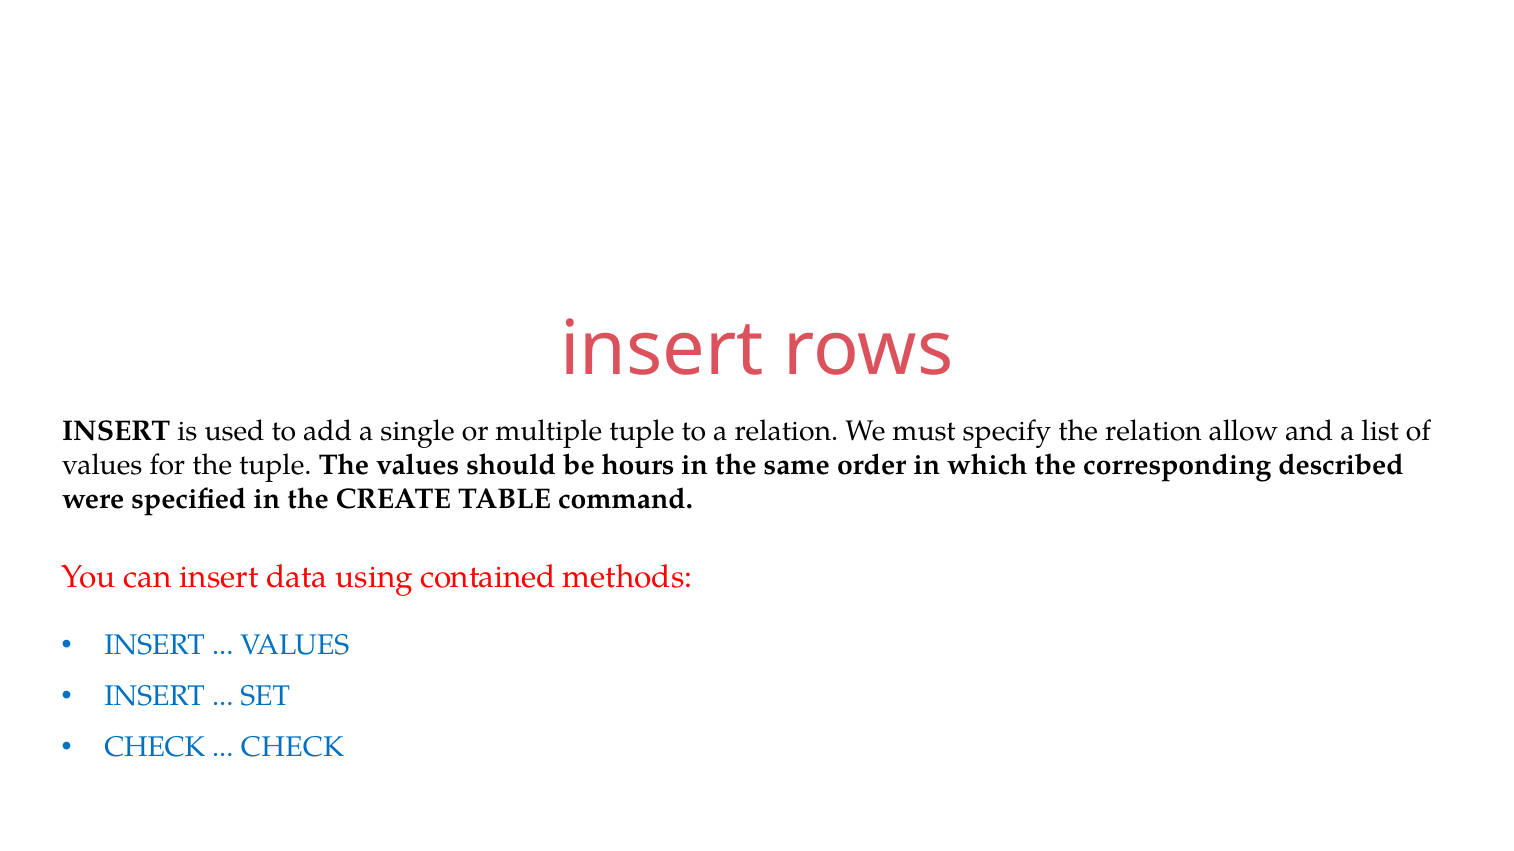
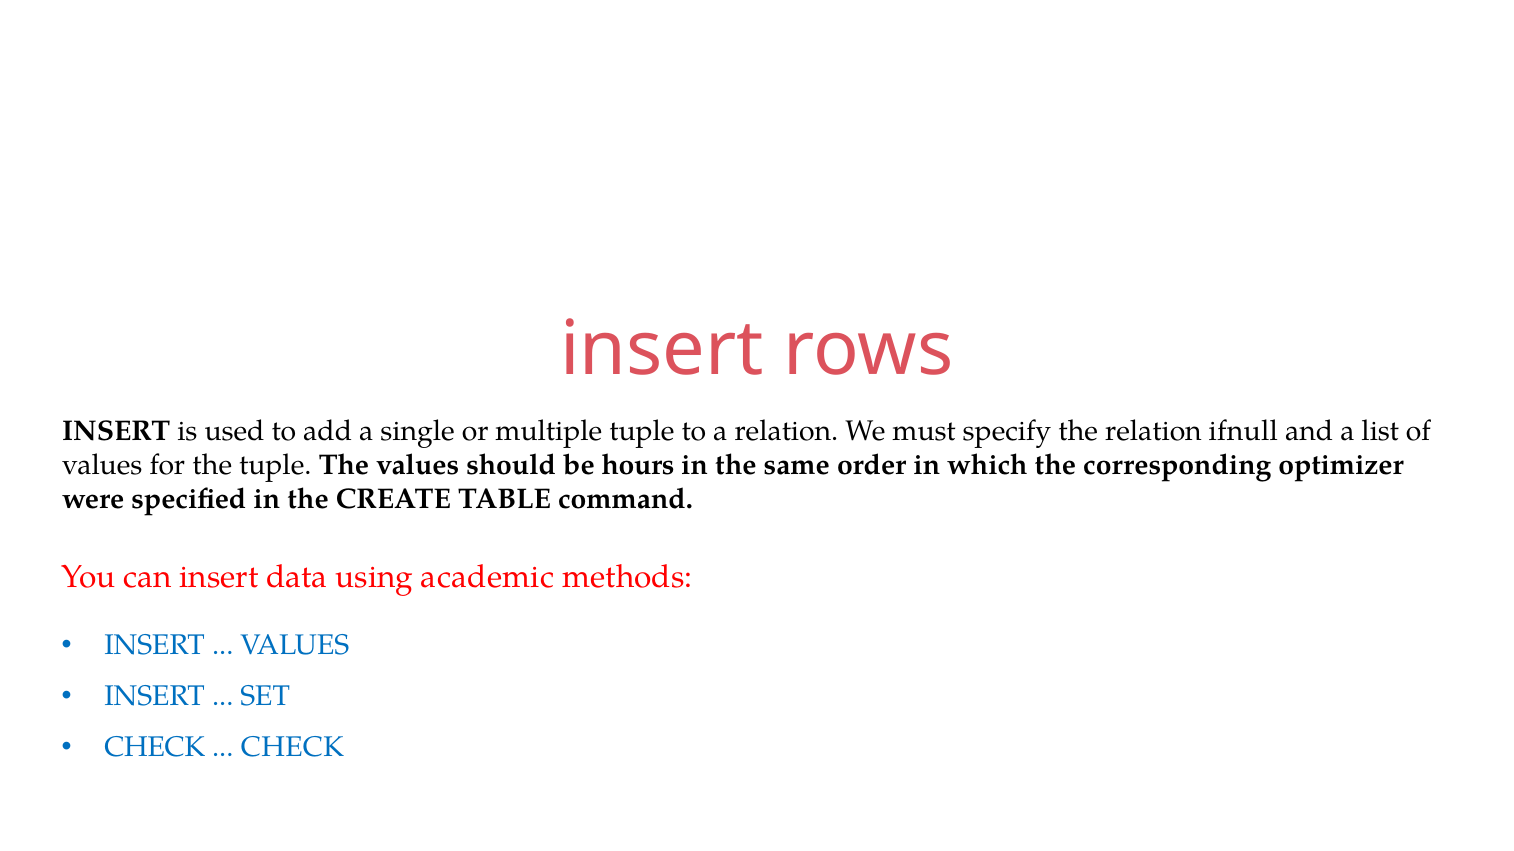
allow: allow -> ifnull
described: described -> optimizer
contained: contained -> academic
